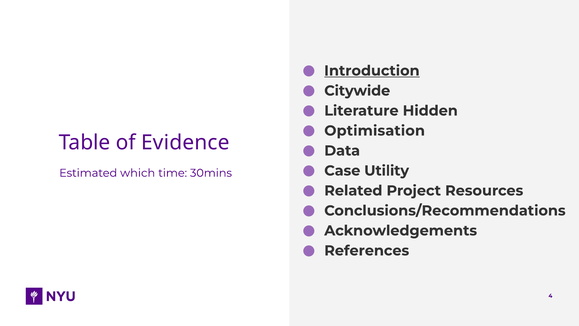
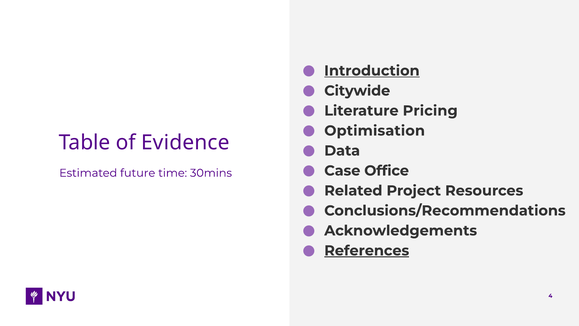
Hidden: Hidden -> Pricing
Utility: Utility -> Office
which: which -> future
References underline: none -> present
